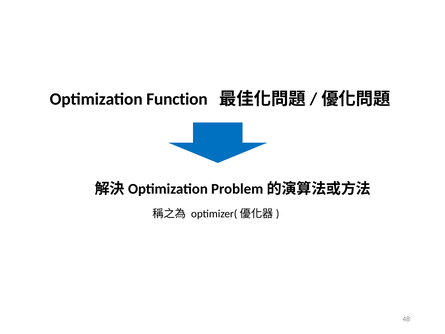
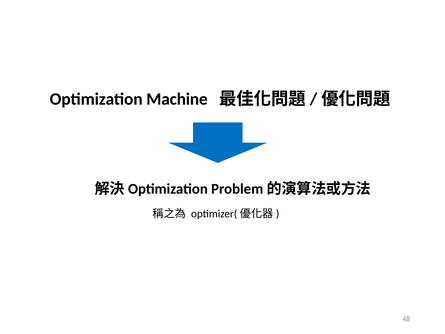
Function: Function -> Machine
